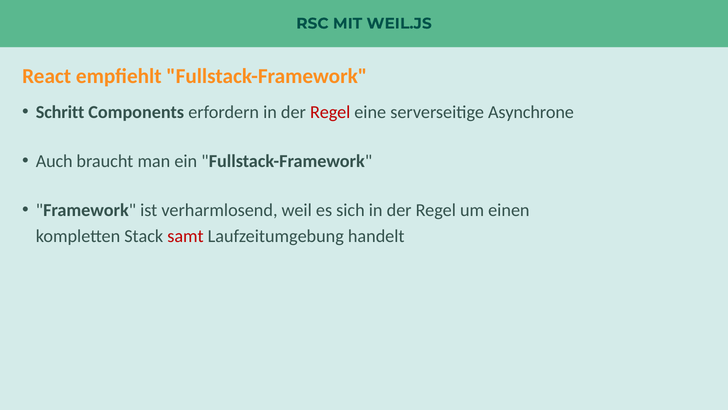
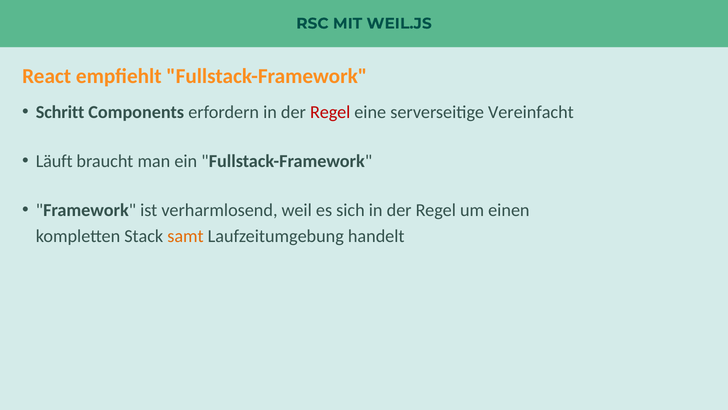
Asynchrone: Asynchrone -> Vereinfacht
Auch: Auch -> Läuft
samt colour: red -> orange
